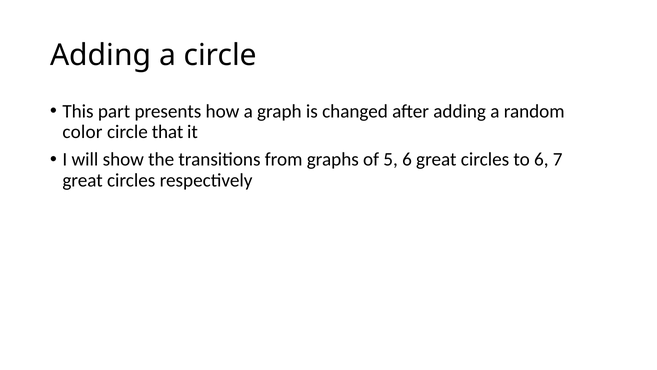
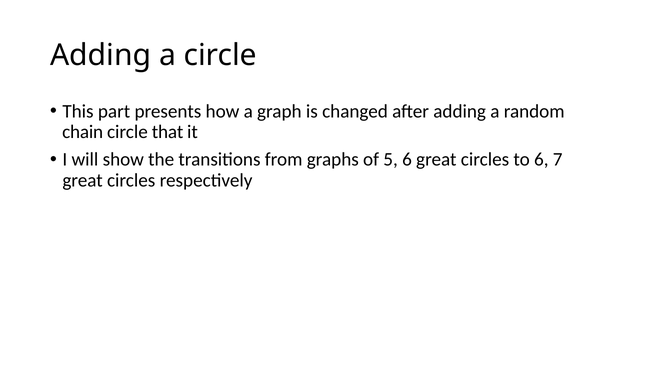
color: color -> chain
